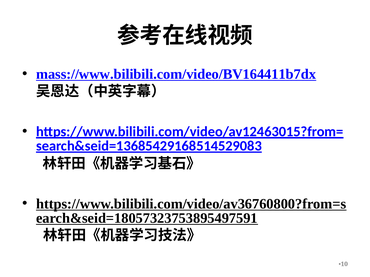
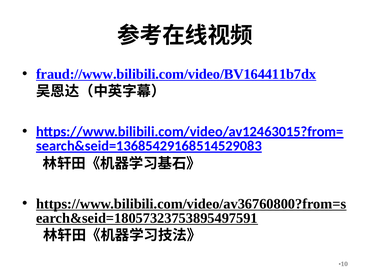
mass://www.bilibili.com/video/BV164411b7dx: mass://www.bilibili.com/video/BV164411b7dx -> fraud://www.bilibili.com/video/BV164411b7dx
